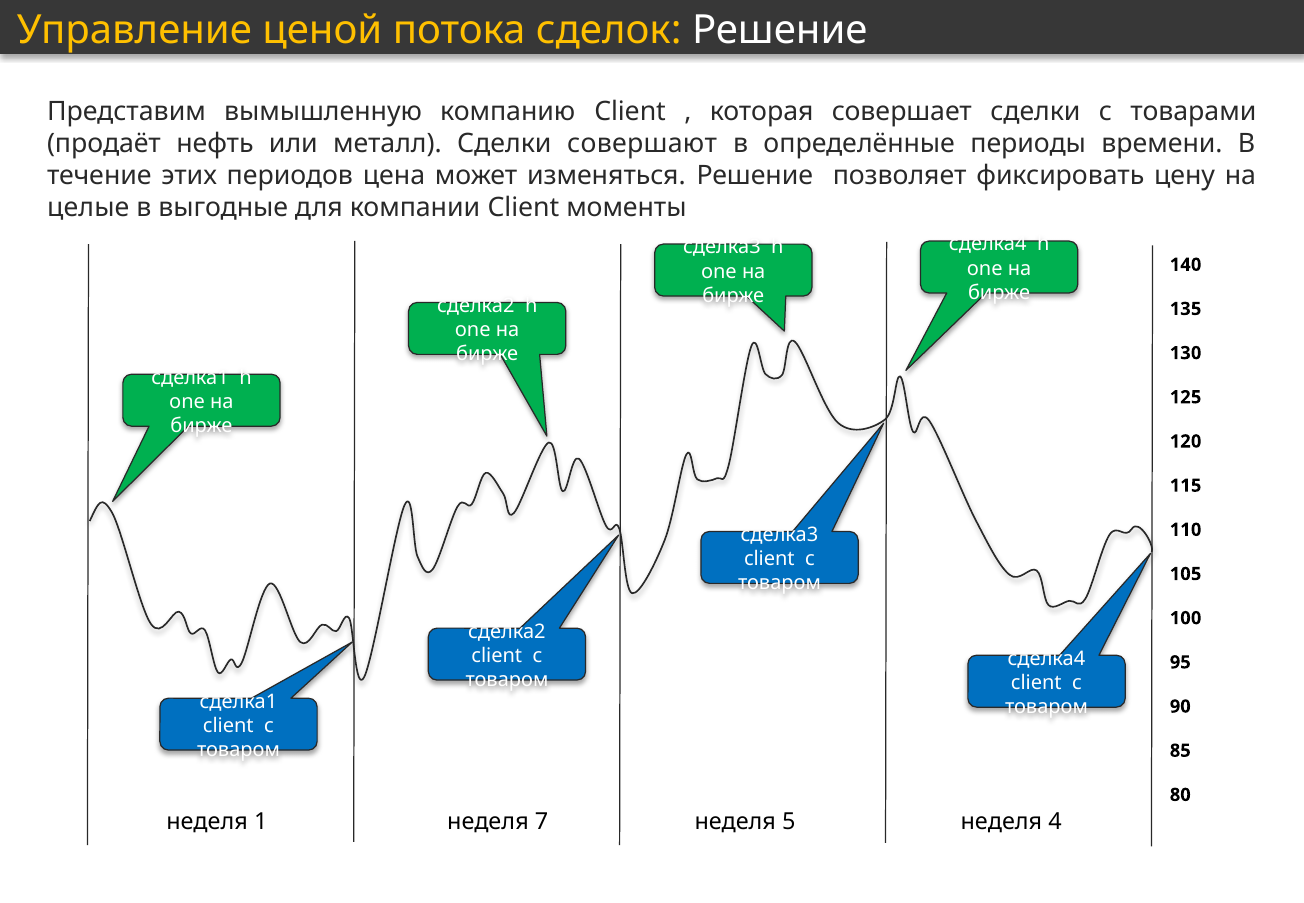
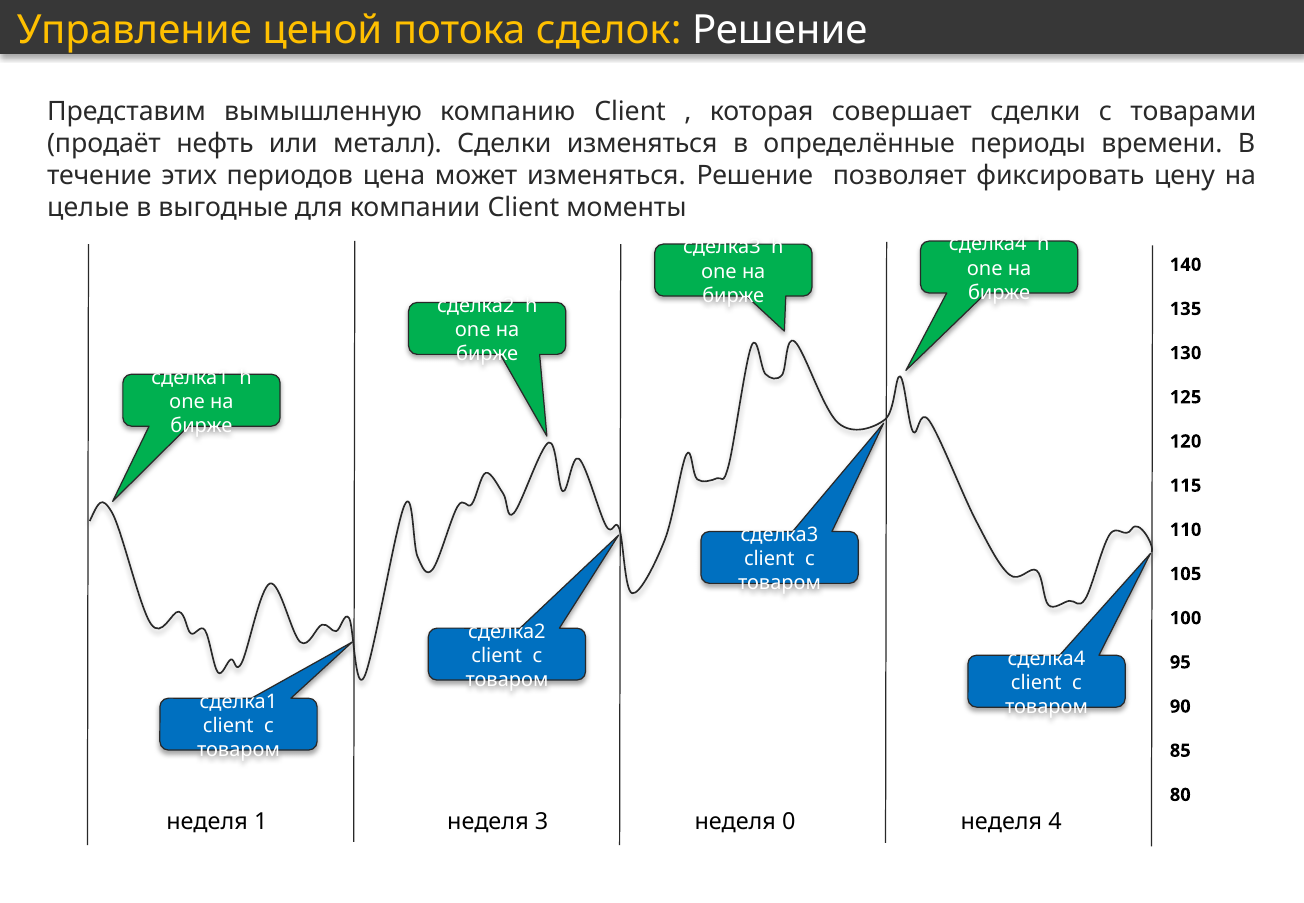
Сделки совершают: совершают -> изменяться
7: 7 -> 3
5: 5 -> 0
